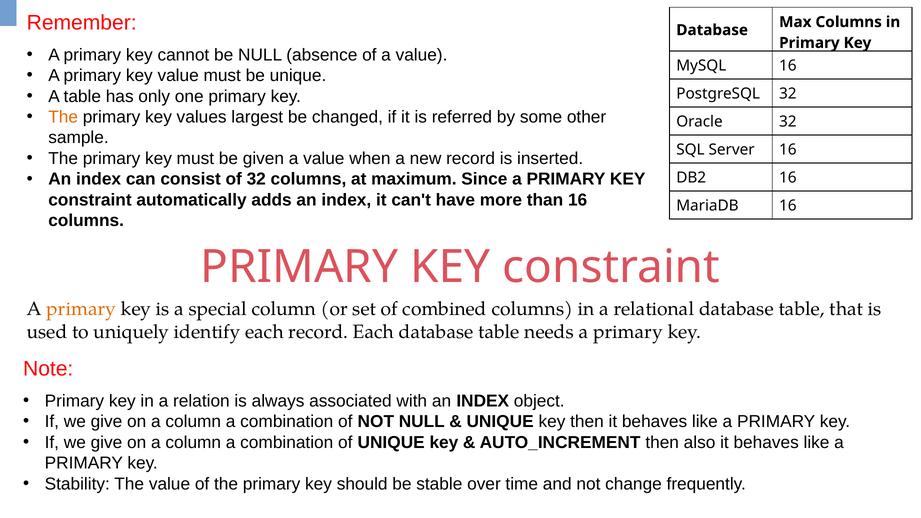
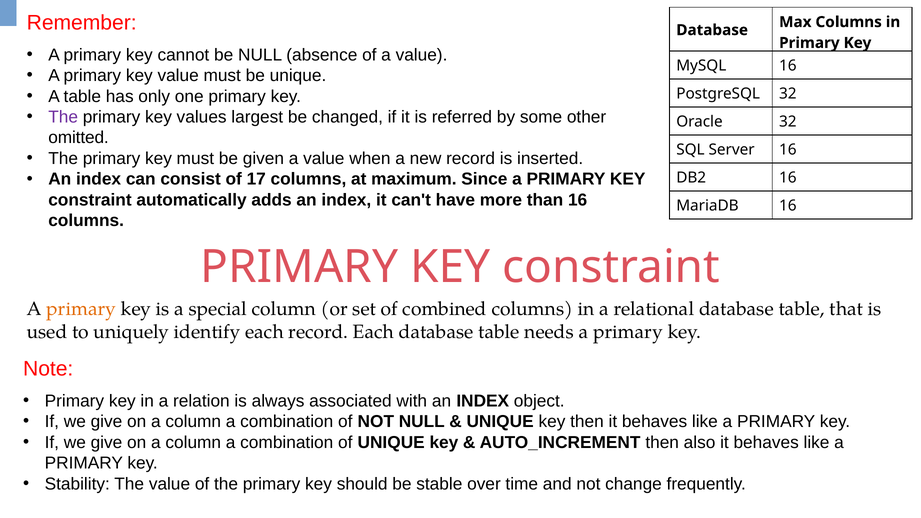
The at (63, 117) colour: orange -> purple
sample: sample -> omitted
of 32: 32 -> 17
